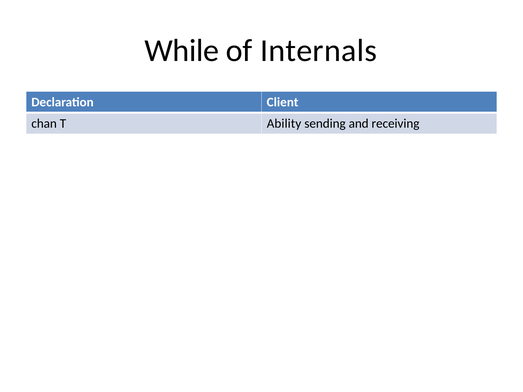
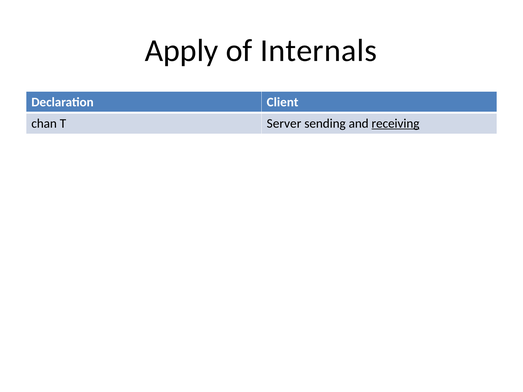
While: While -> Apply
Ability: Ability -> Server
receiving underline: none -> present
